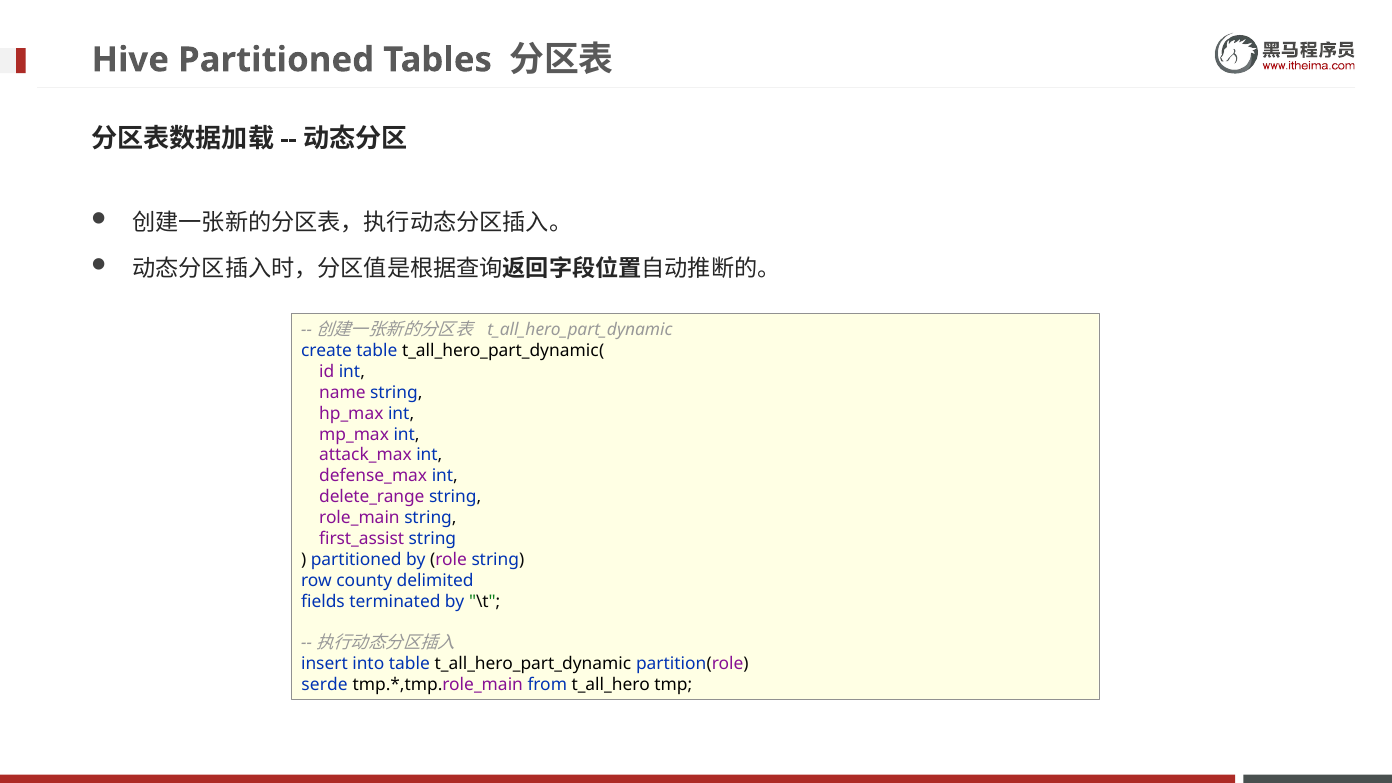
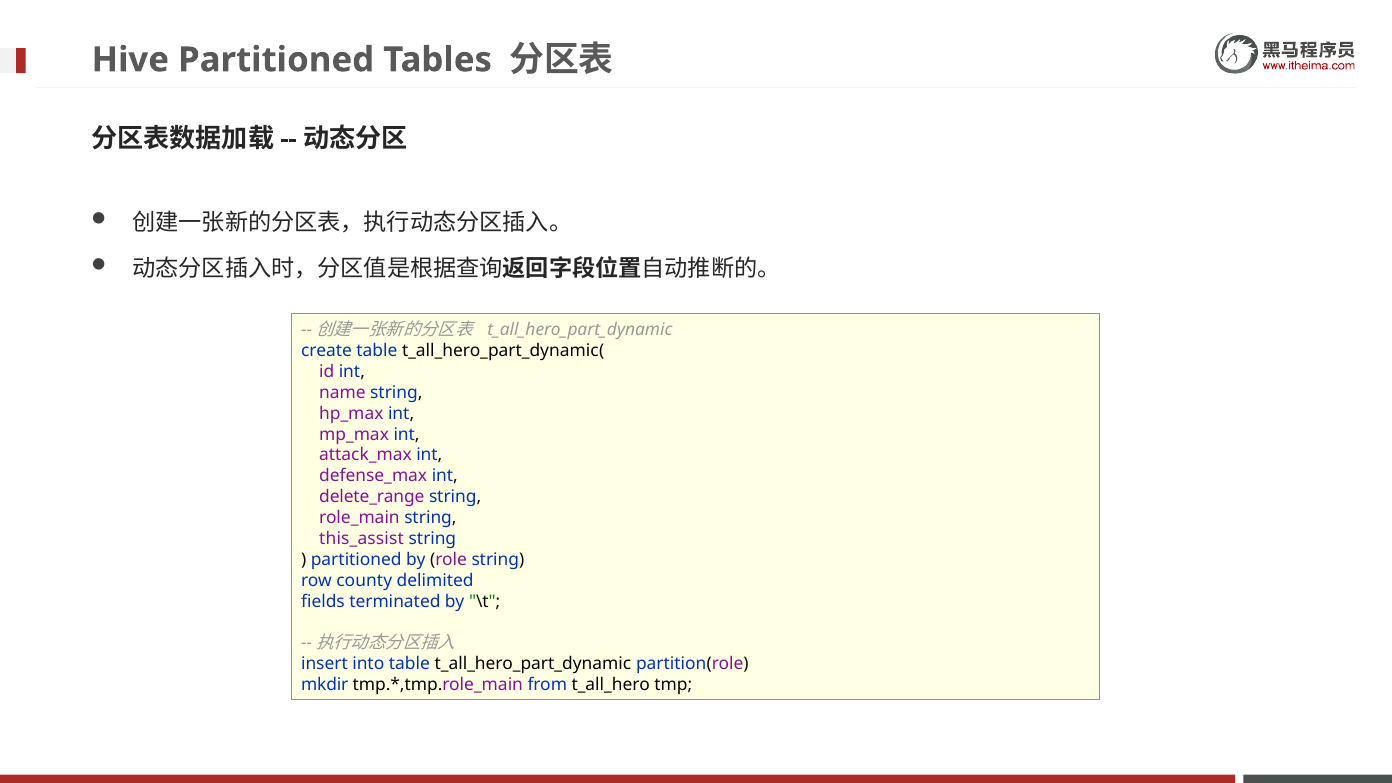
first_assist: first_assist -> this_assist
serde: serde -> mkdir
